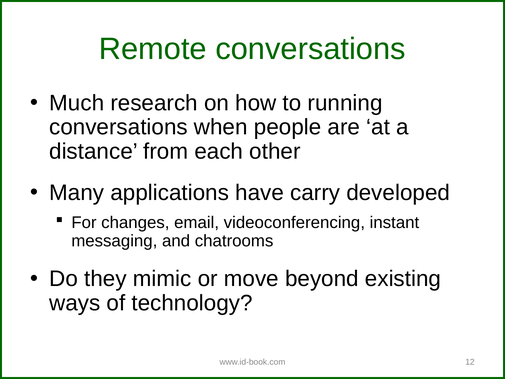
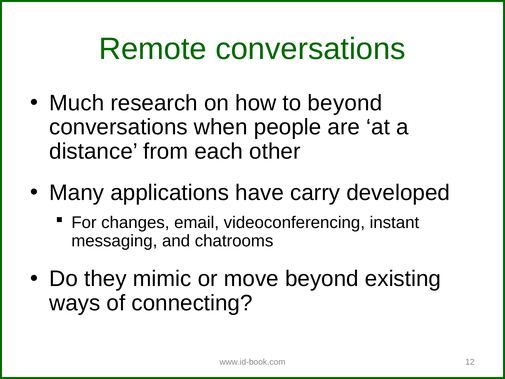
to running: running -> beyond
technology: technology -> connecting
